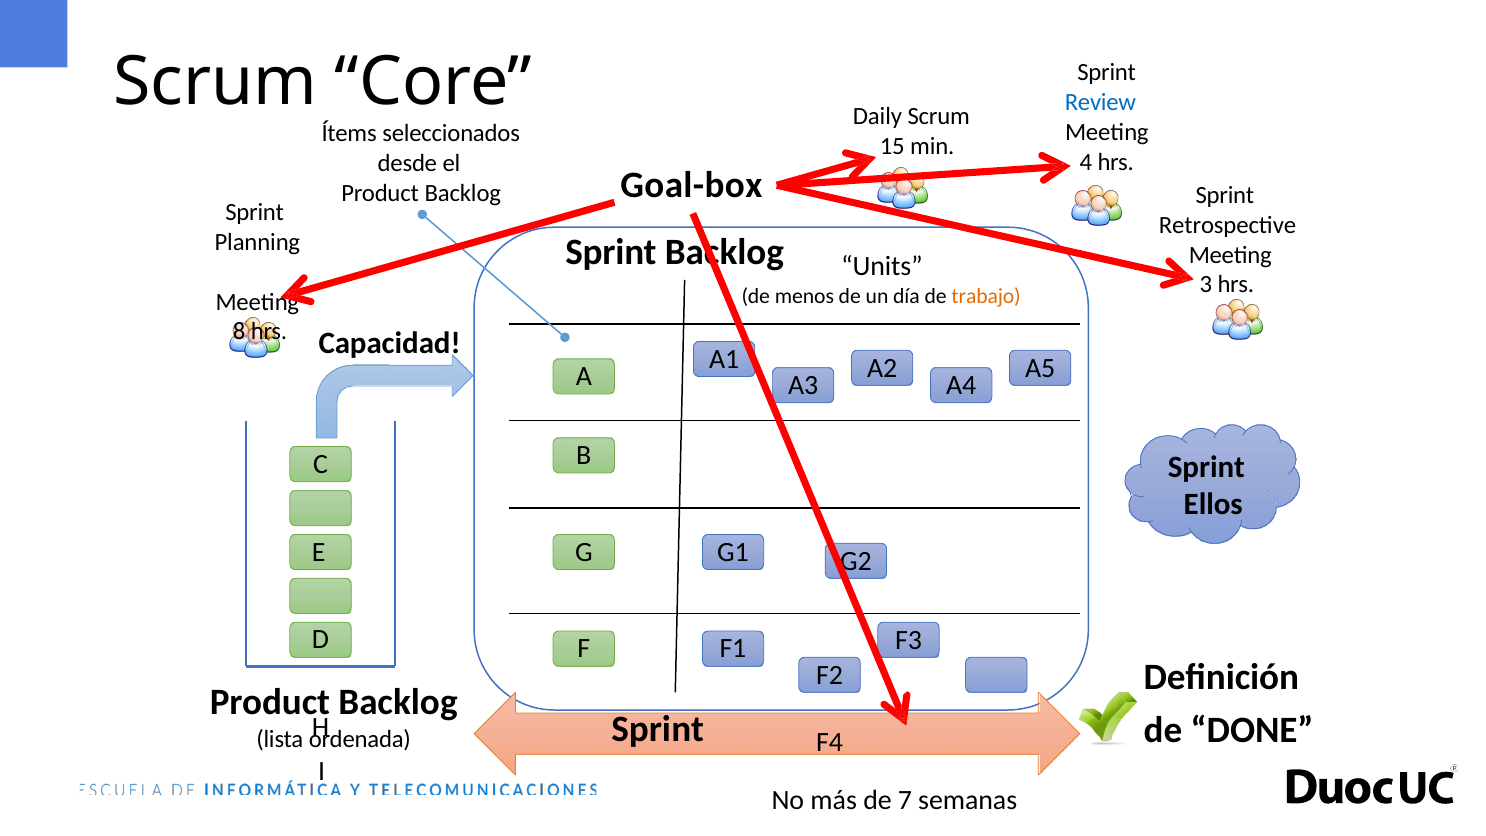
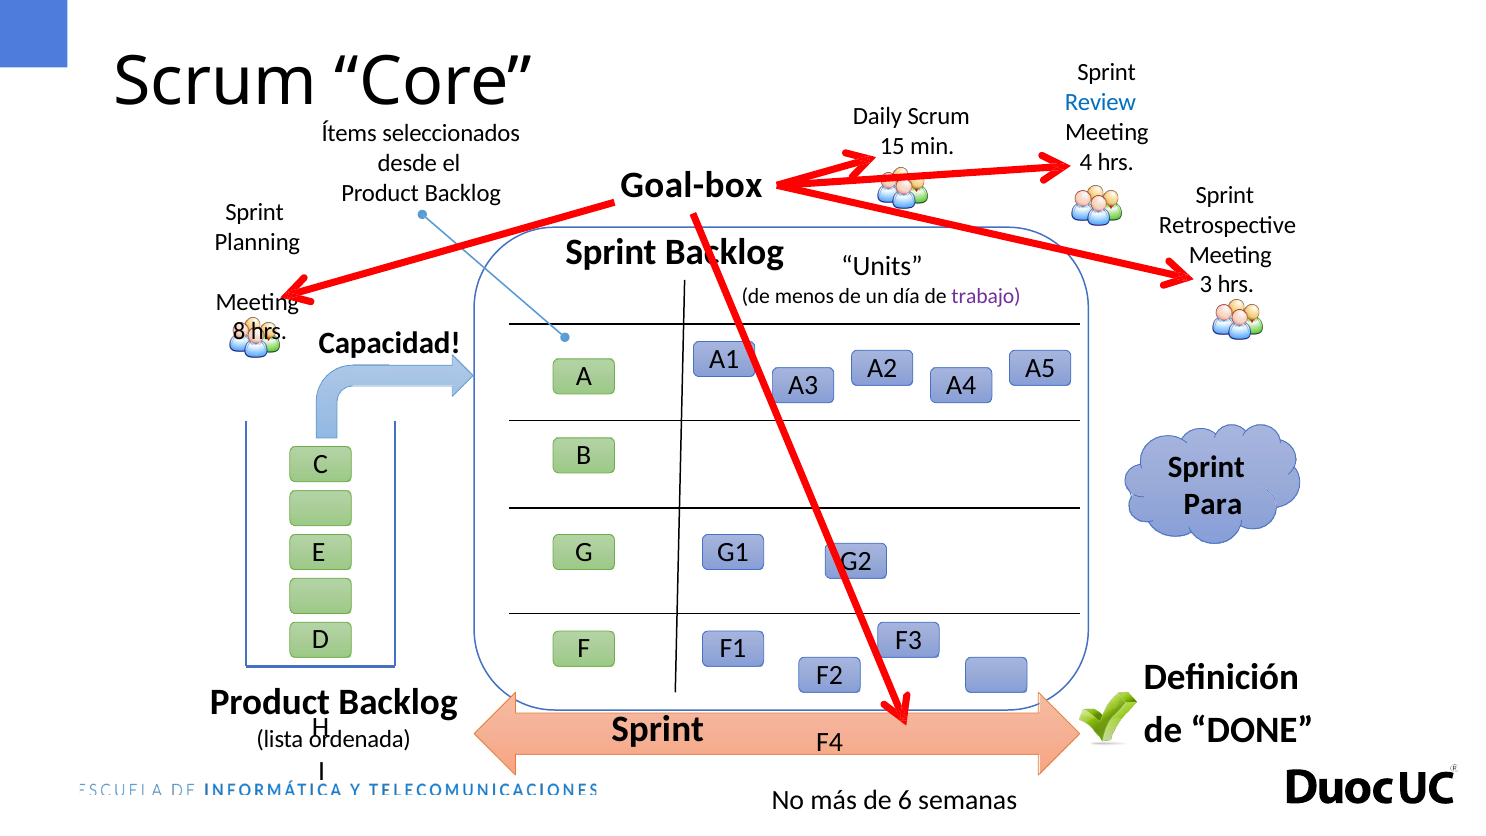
trabajo colour: orange -> purple
Ellos: Ellos -> Para
7: 7 -> 6
